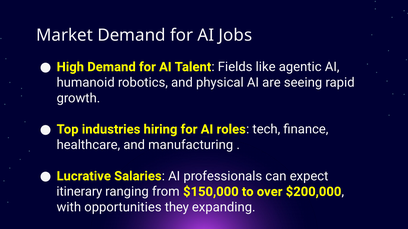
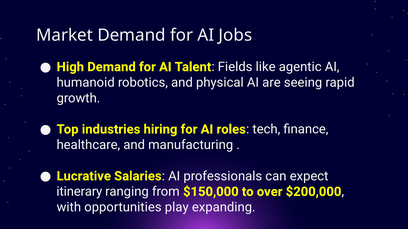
they: they -> play
